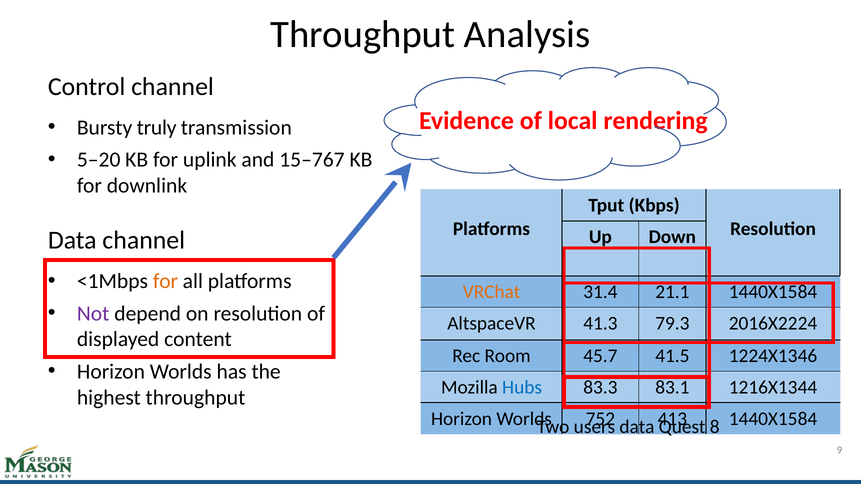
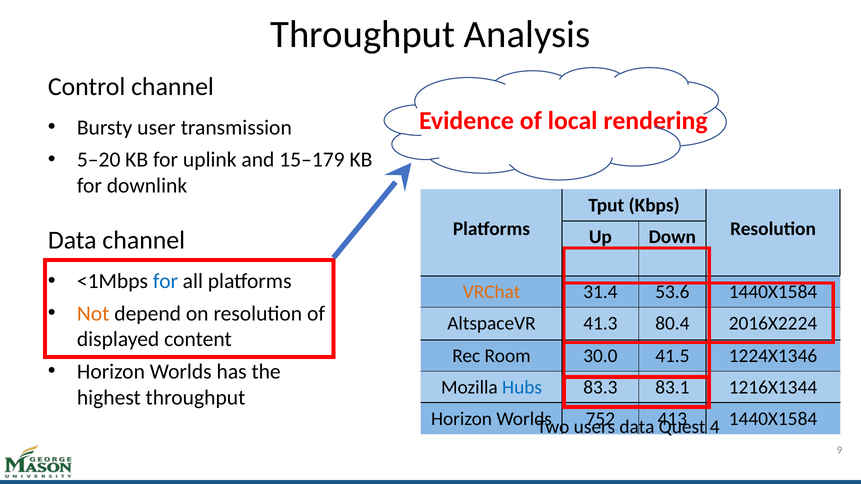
truly: truly -> user
15–767: 15–767 -> 15–179
for at (165, 281) colour: orange -> blue
21.1: 21.1 -> 53.6
Not colour: purple -> orange
79.3: 79.3 -> 80.4
45.7: 45.7 -> 30.0
8: 8 -> 4
